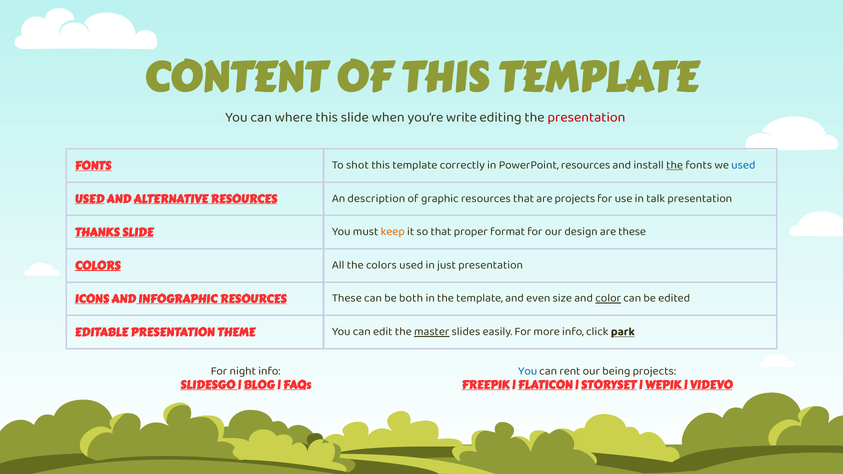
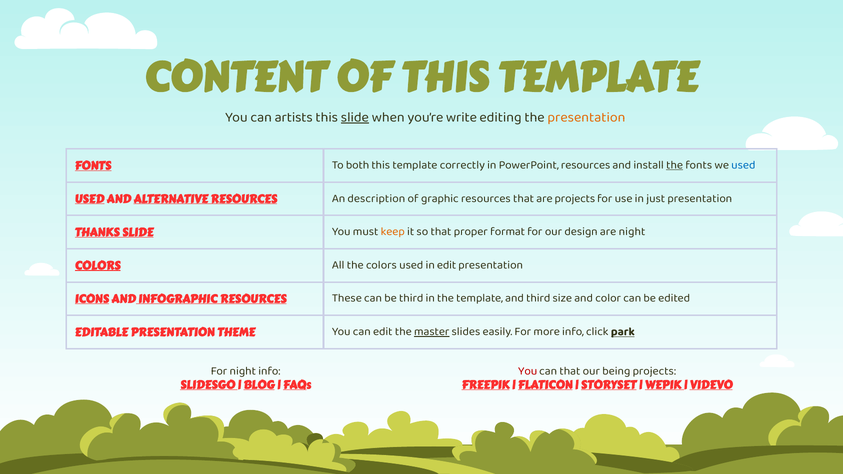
where: where -> artists
slide at (355, 117) underline: none -> present
presentation at (586, 117) colour: red -> orange
shot: shot -> both
talk: talk -> just
are these: these -> night
in just: just -> edit
be both: both -> third
and even: even -> third
color underline: present -> none
You at (528, 371) colour: blue -> red
can rent: rent -> that
